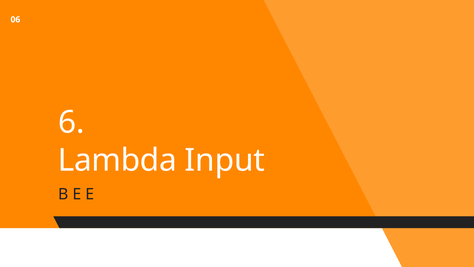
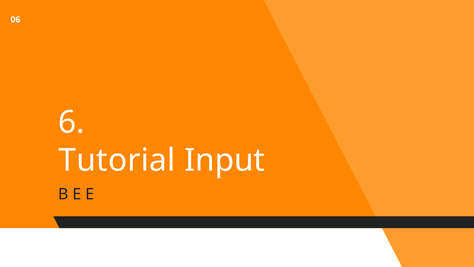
Lambda: Lambda -> Tutorial
